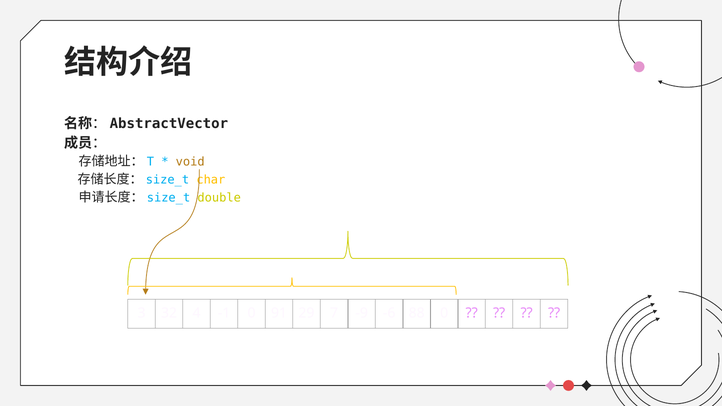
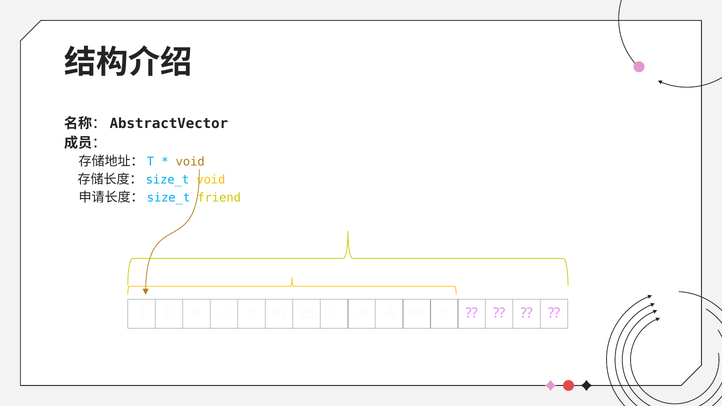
char at (211, 180): char -> void
double: double -> friend
